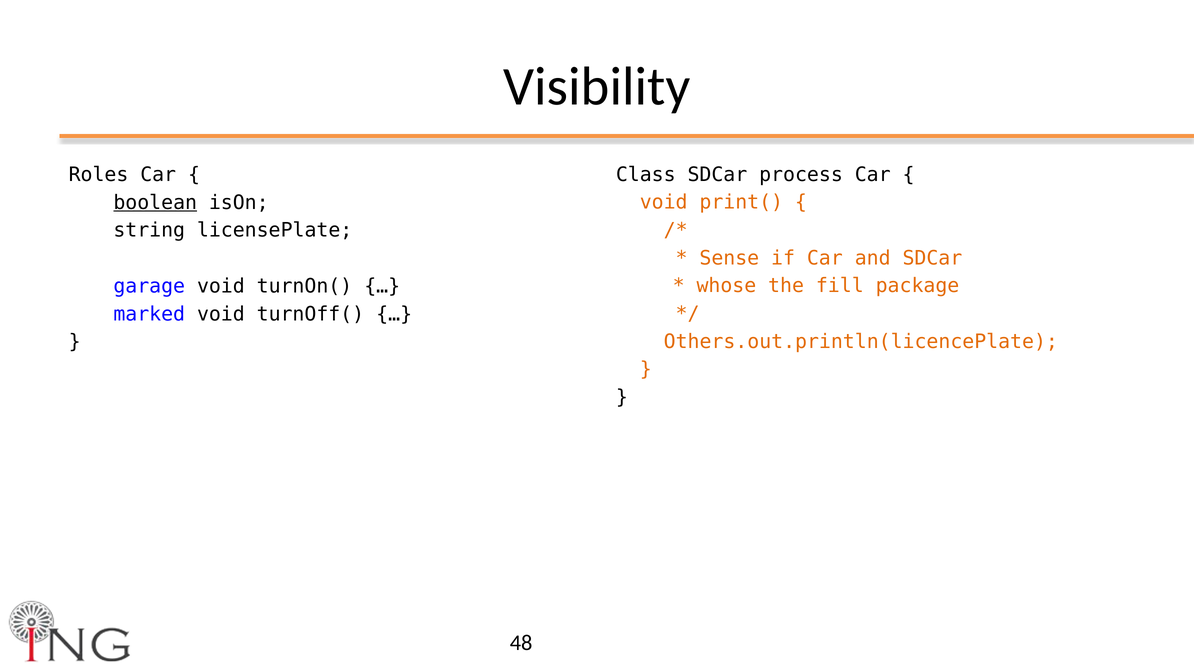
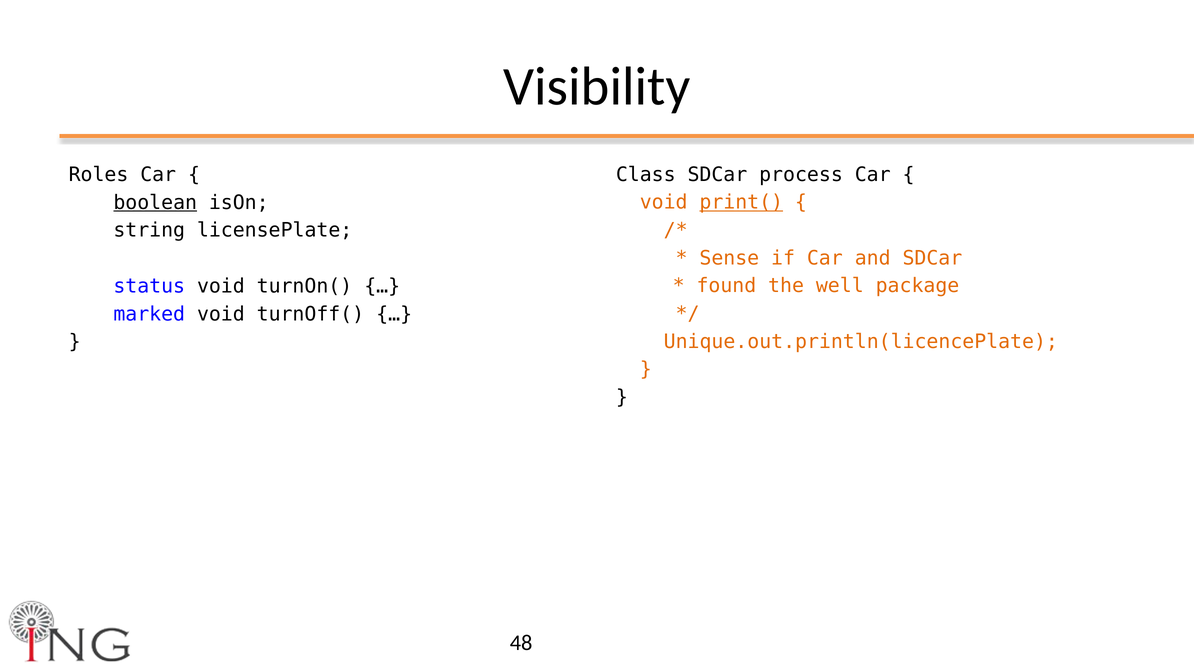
print( underline: none -> present
whose: whose -> found
fill: fill -> well
garage: garage -> status
Others.out.println(licencePlate: Others.out.println(licencePlate -> Unique.out.println(licencePlate
